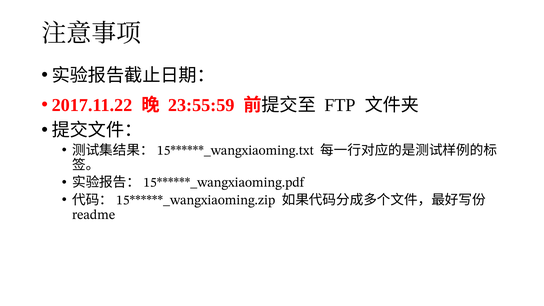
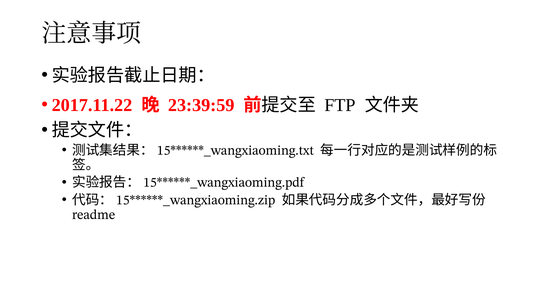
23:55:59: 23:55:59 -> 23:39:59
